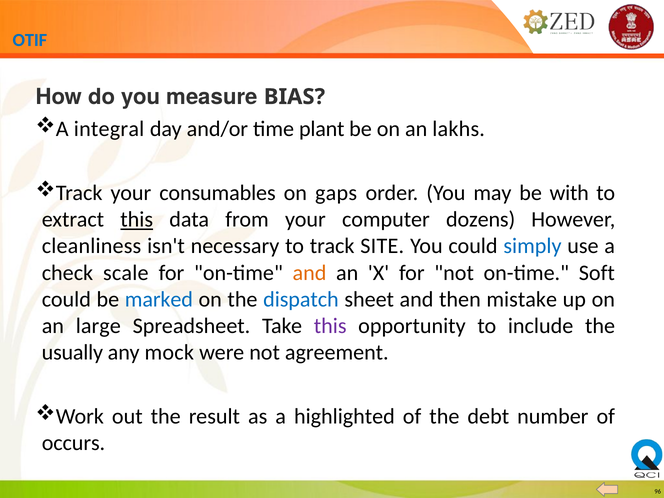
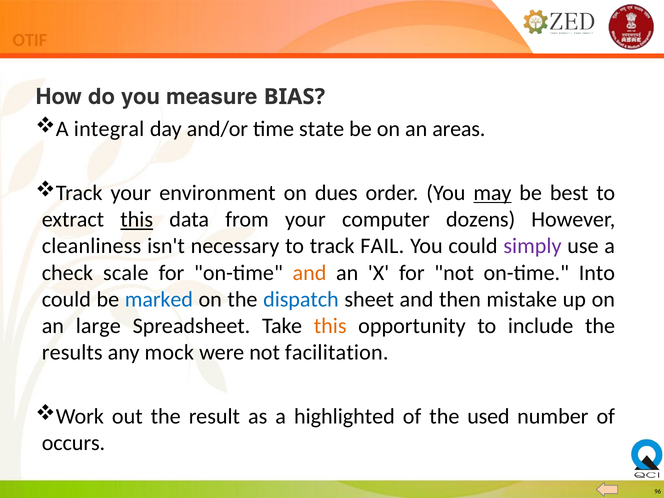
OTIF colour: blue -> orange
plant: plant -> state
lakhs: lakhs -> areas
consumables: consumables -> environment
gaps: gaps -> dues
may underline: none -> present
with: with -> best
SITE: SITE -> FAIL
simply colour: blue -> purple
Soft: Soft -> Into
this at (330, 326) colour: purple -> orange
usually: usually -> results
agreement: agreement -> facilitation
debt: debt -> used
